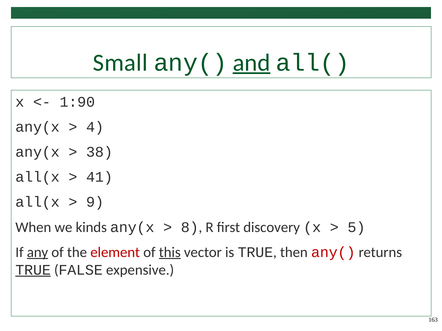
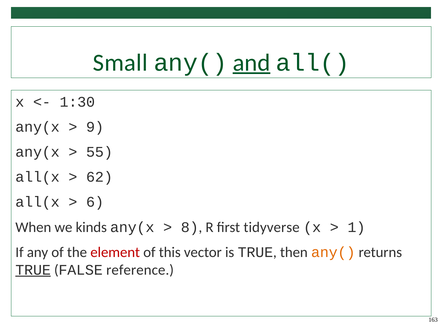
1:90: 1:90 -> 1:30
4: 4 -> 9
38: 38 -> 55
41: 41 -> 62
9: 9 -> 6
discovery: discovery -> tidyverse
5: 5 -> 1
any underline: present -> none
this underline: present -> none
any( at (333, 253) colour: red -> orange
expensive: expensive -> reference
